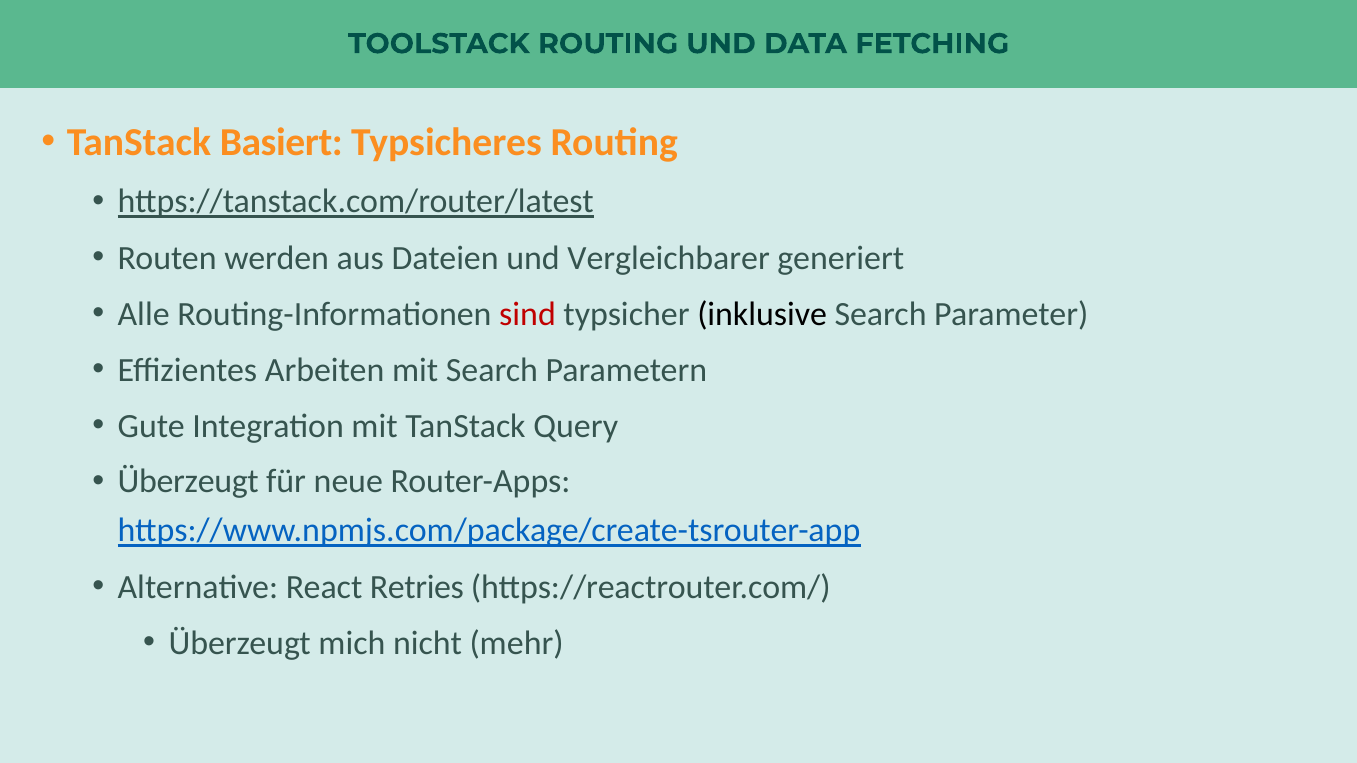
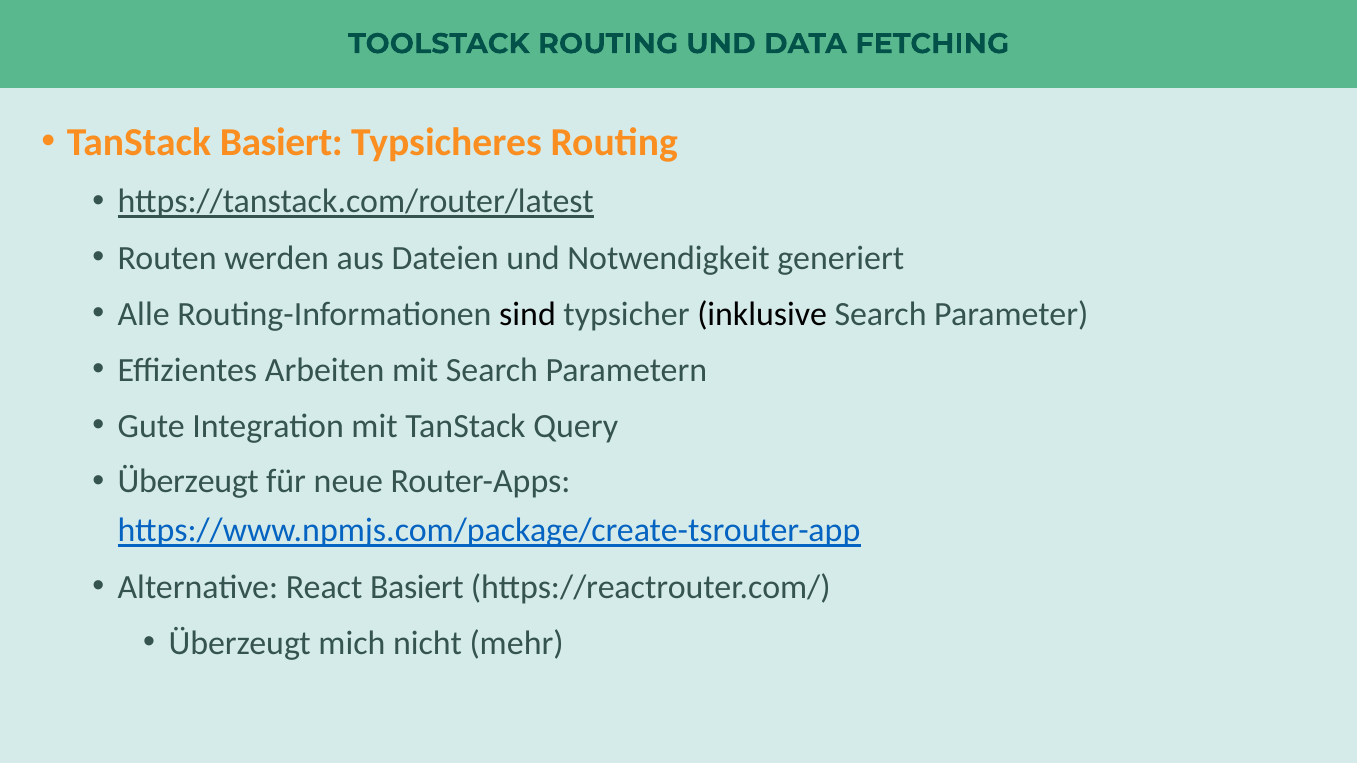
Vergleichbarer: Vergleichbarer -> Notwendigkeit
sind colour: red -> black
React Retries: Retries -> Basiert
